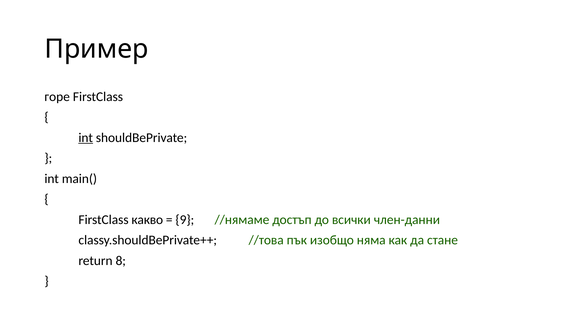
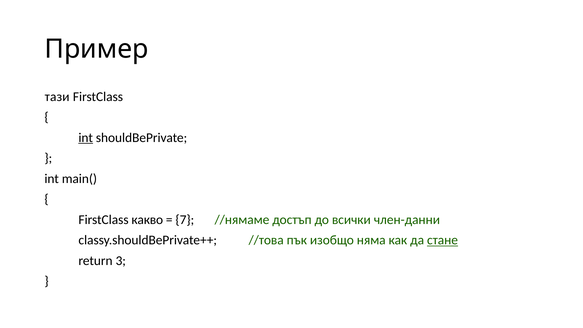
горе: горе -> тази
9: 9 -> 7
стане underline: none -> present
8: 8 -> 3
